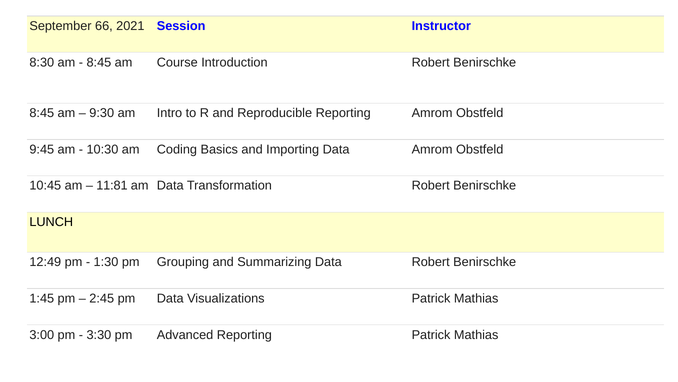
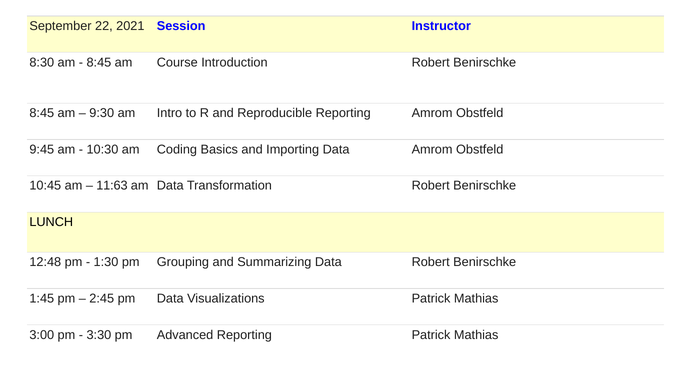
66: 66 -> 22
11:81: 11:81 -> 11:63
12:49: 12:49 -> 12:48
